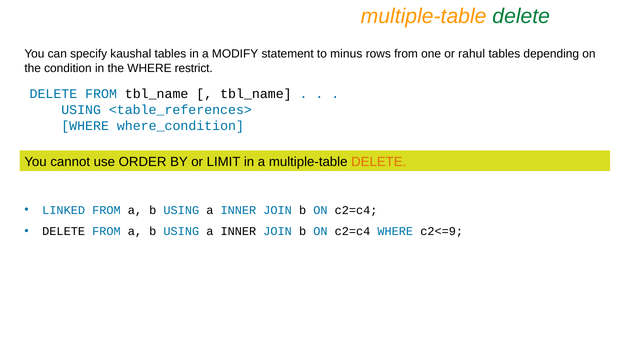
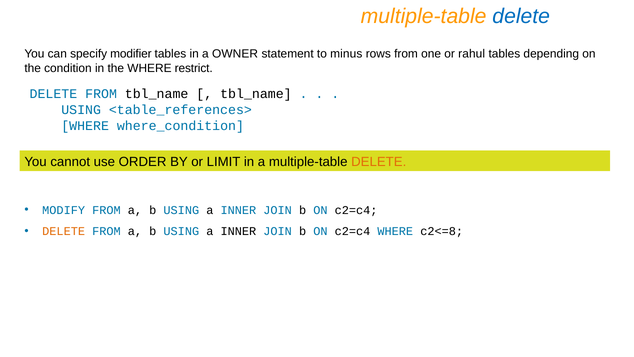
delete at (521, 17) colour: green -> blue
kaushal: kaushal -> modifier
MODIFY: MODIFY -> OWNER
LINKED: LINKED -> MODIFY
DELETE at (64, 231) colour: black -> orange
c2<=9: c2<=9 -> c2<=8
